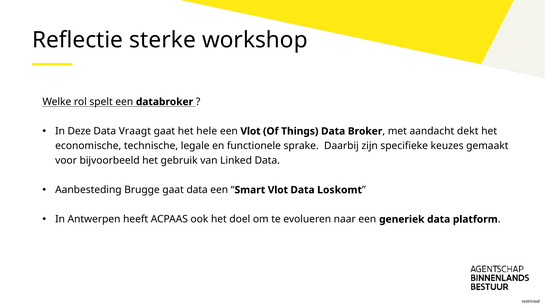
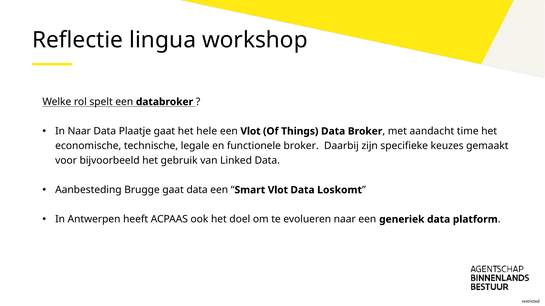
sterke: sterke -> lingua
In Deze: Deze -> Naar
Vraagt: Vraagt -> Plaatje
dekt: dekt -> time
functionele sprake: sprake -> broker
